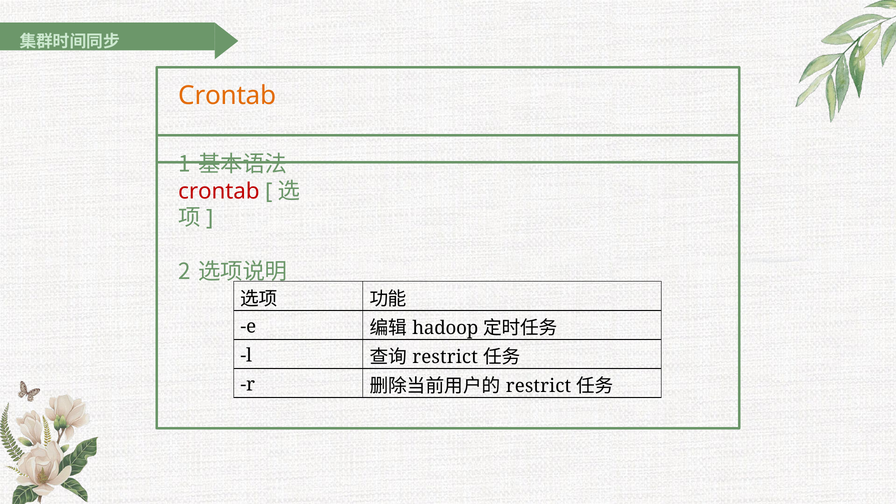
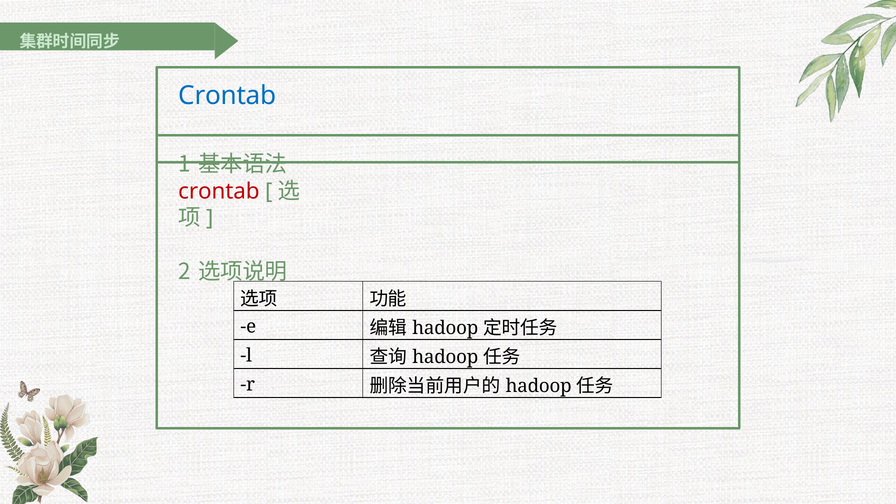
Crontab at (227, 95) colour: orange -> blue
restrict at (445, 357): restrict -> hadoop
restrict at (539, 386): restrict -> hadoop
